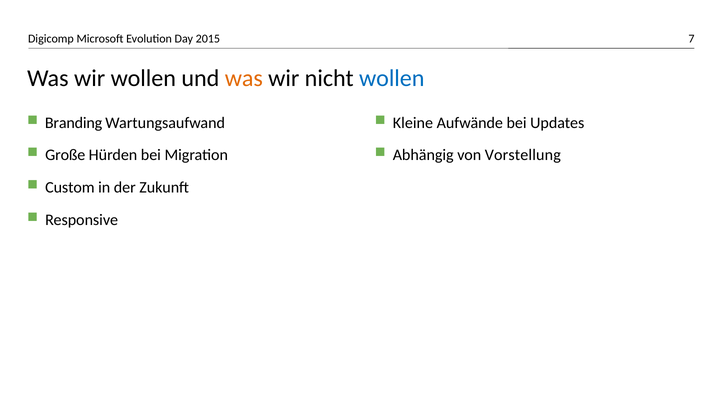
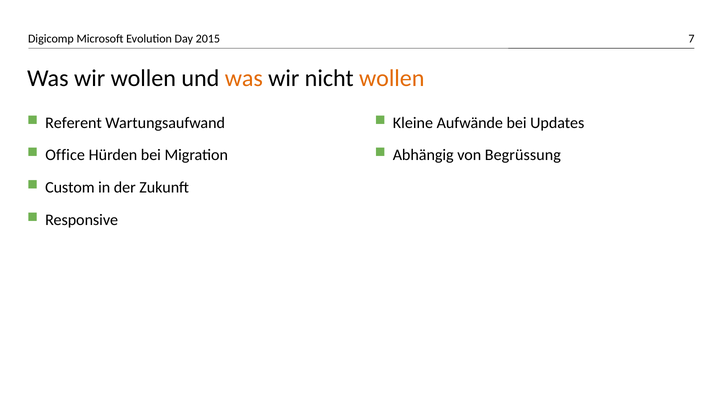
wollen at (392, 78) colour: blue -> orange
Branding: Branding -> Referent
Große: Große -> Office
Vorstellung: Vorstellung -> Begrüssung
